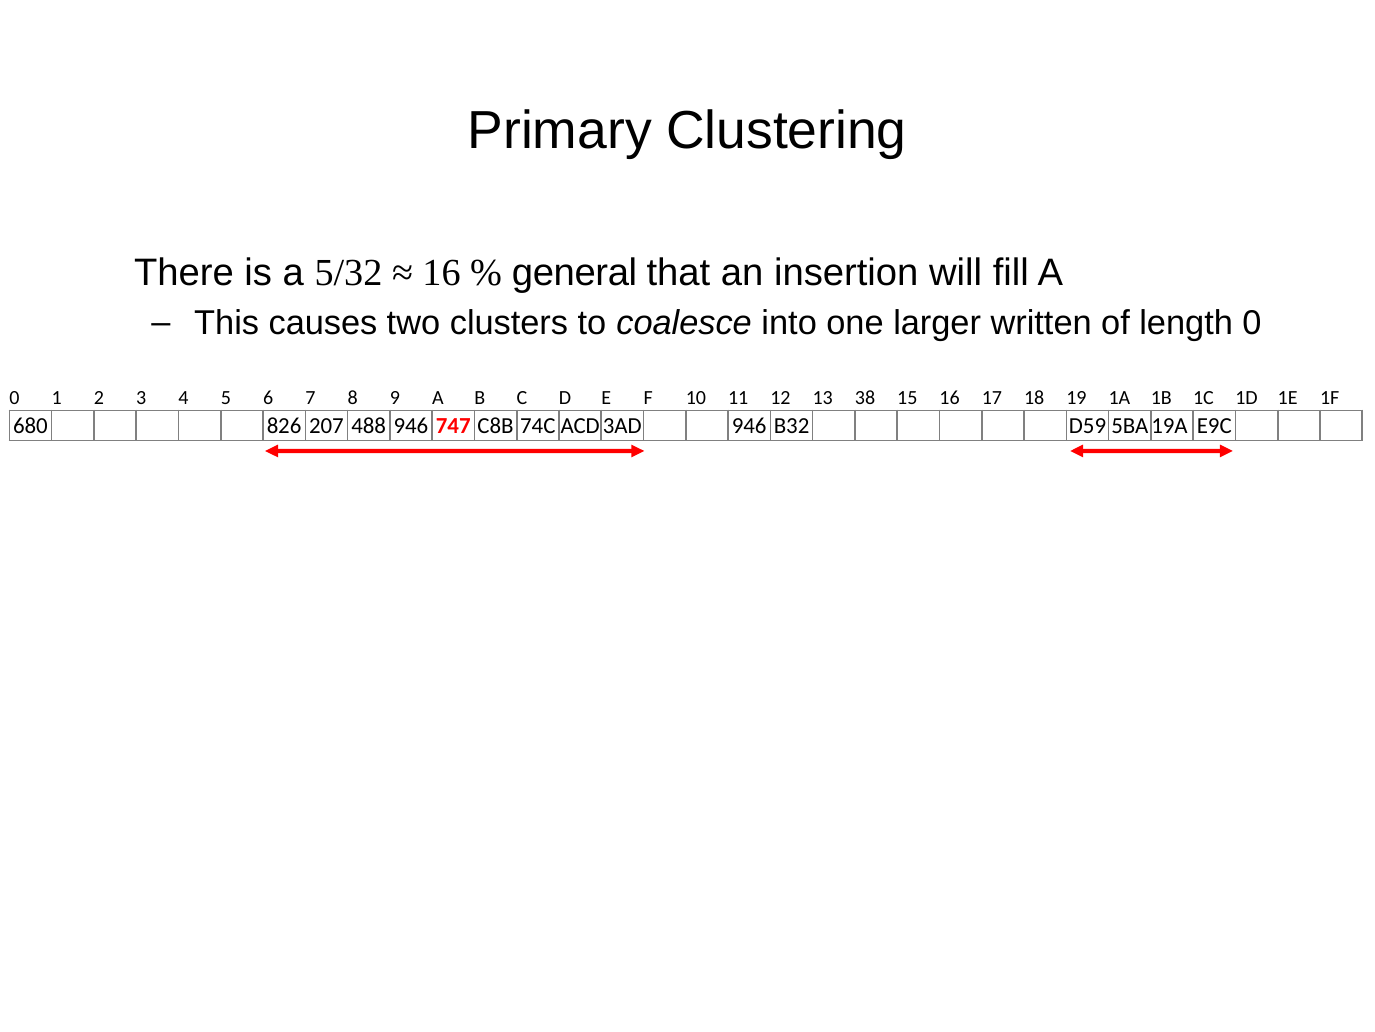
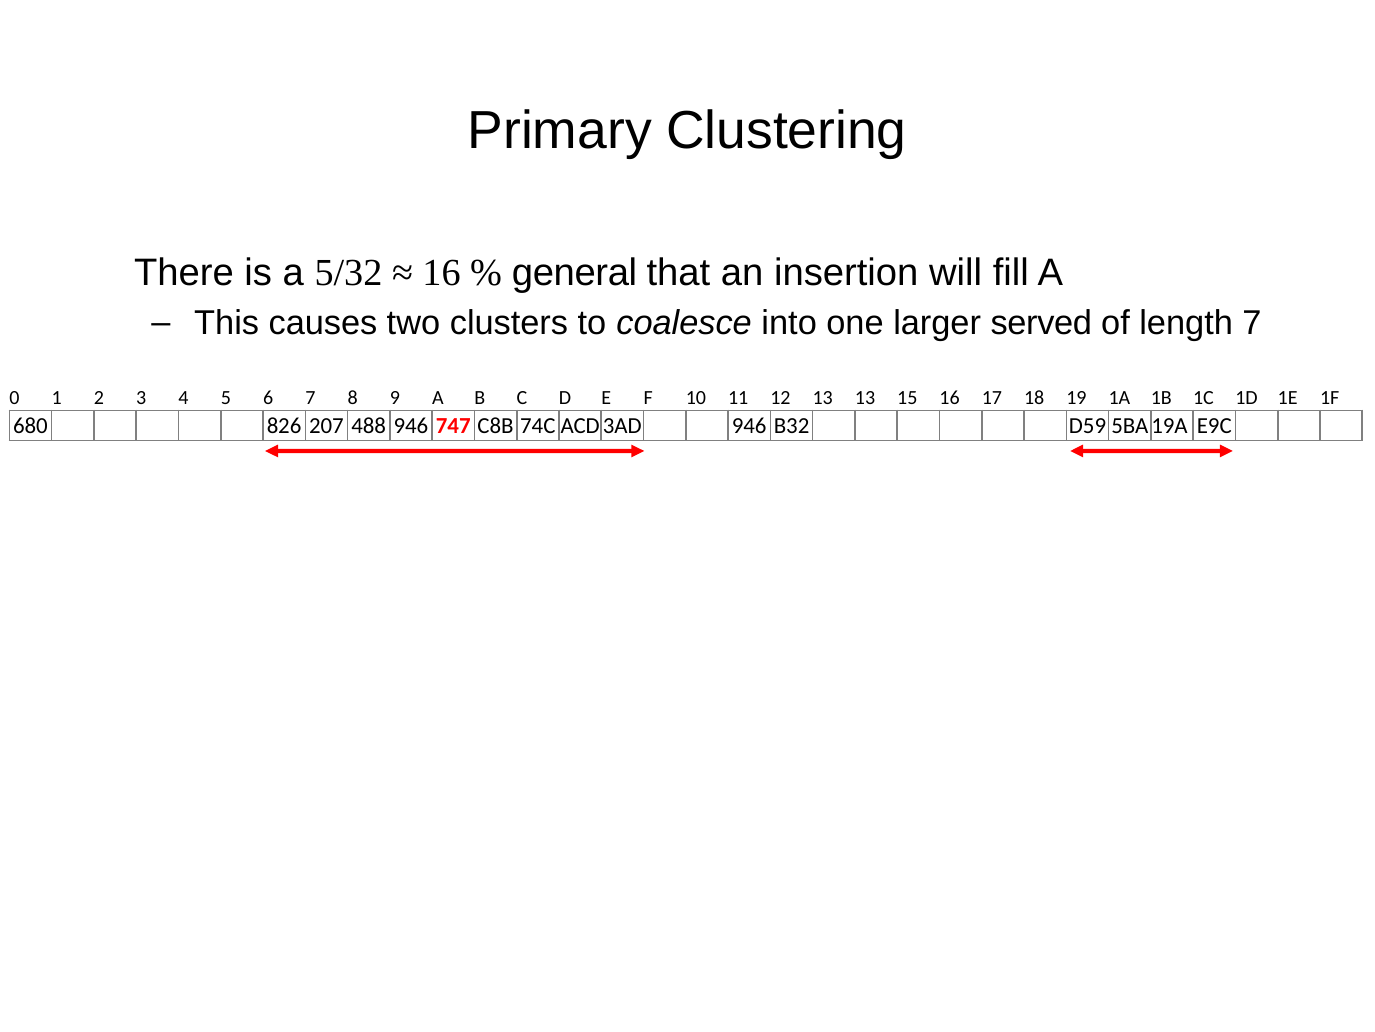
written: written -> served
length 0: 0 -> 7
13 38: 38 -> 13
